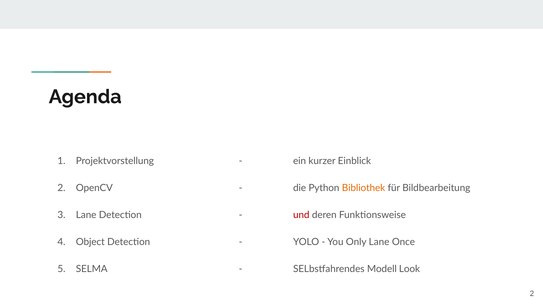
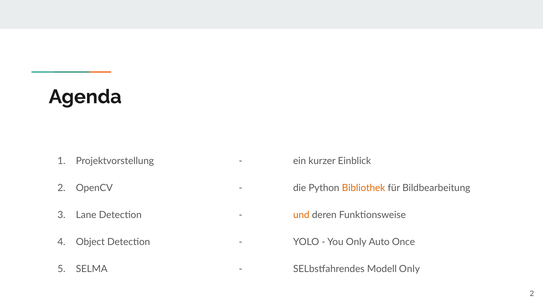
und colour: red -> orange
Only Lane: Lane -> Auto
Modell Look: Look -> Only
